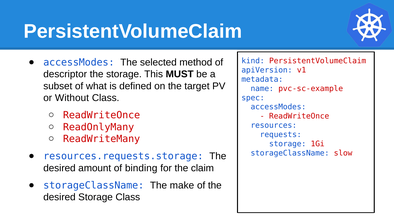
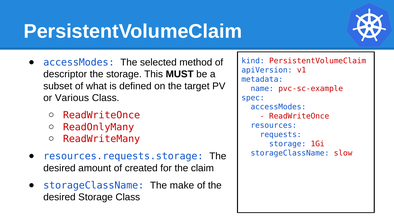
Without: Without -> Various
binding: binding -> created
